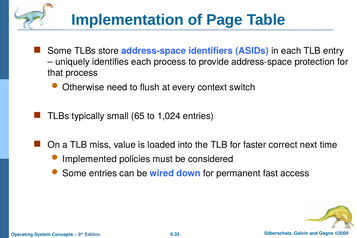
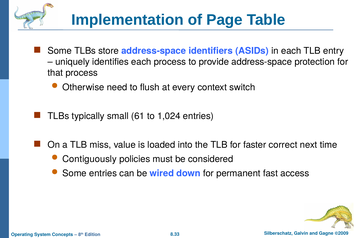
65: 65 -> 61
Implemented: Implemented -> Contiguously
